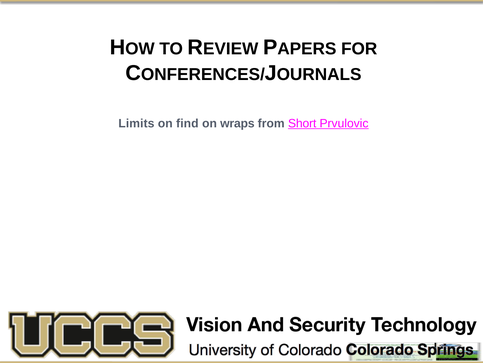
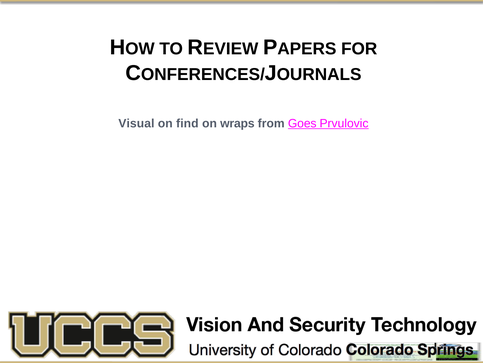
Limits: Limits -> Visual
Short: Short -> Goes
